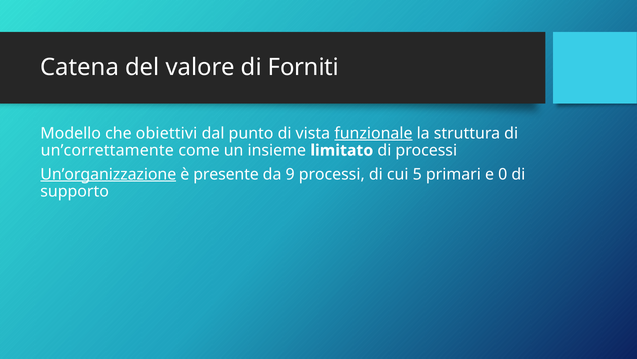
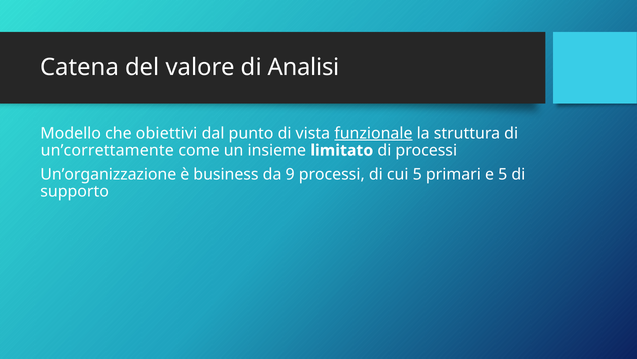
Forniti: Forniti -> Analisi
Un’organizzazione underline: present -> none
presente: presente -> business
e 0: 0 -> 5
